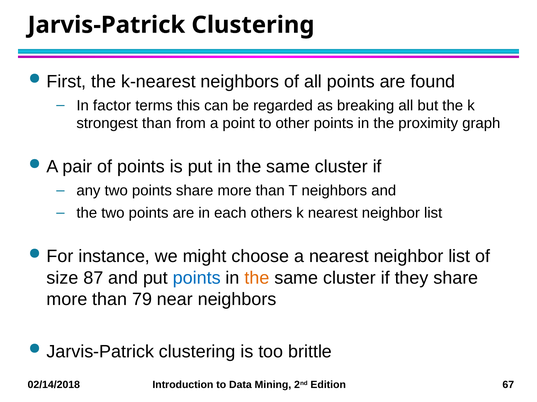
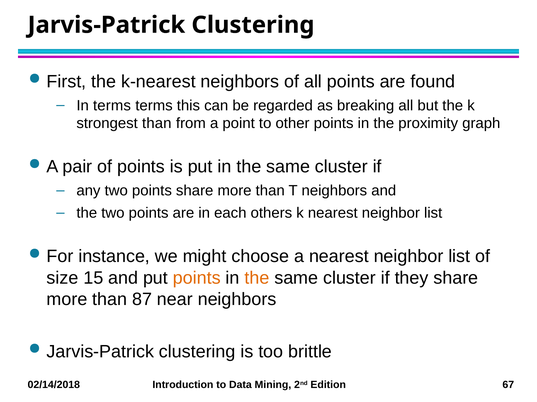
In factor: factor -> terms
87: 87 -> 15
points at (197, 278) colour: blue -> orange
79: 79 -> 87
